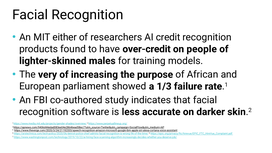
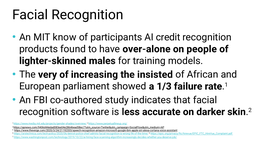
either: either -> know
researchers: researchers -> participants
over-credit: over-credit -> over-alone
purpose: purpose -> insisted
